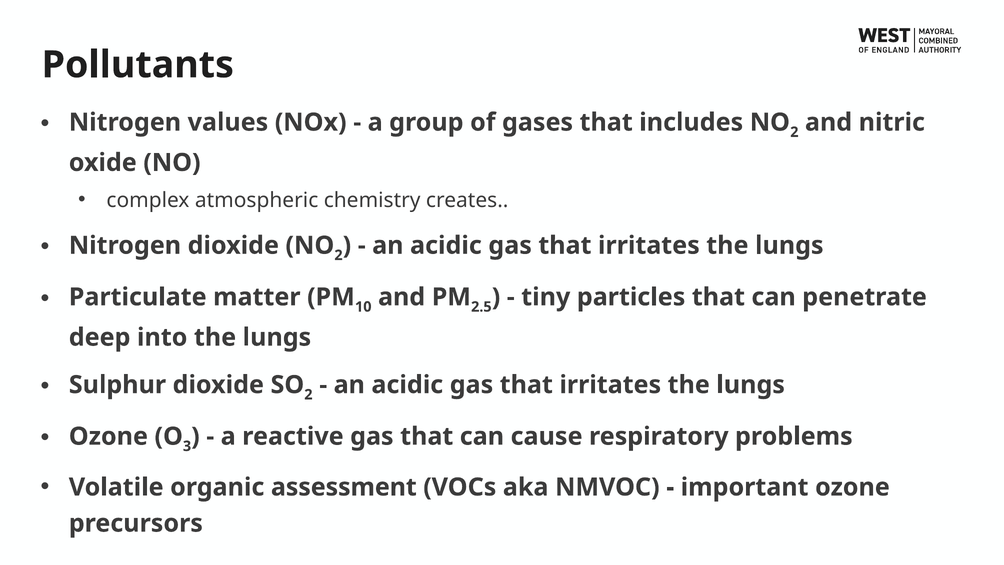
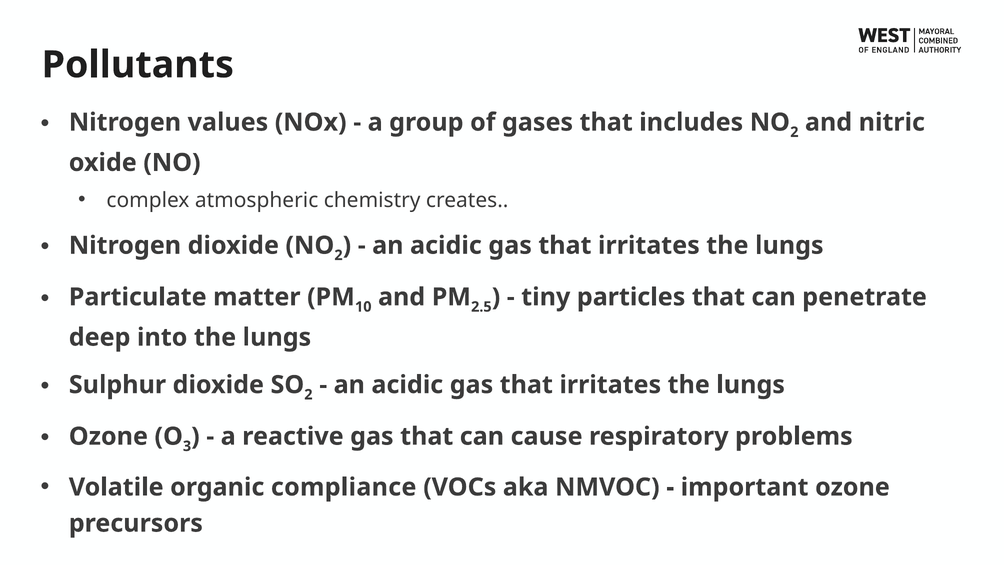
assessment: assessment -> compliance
